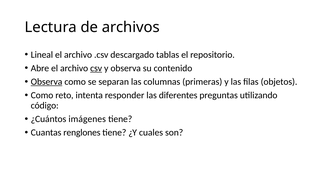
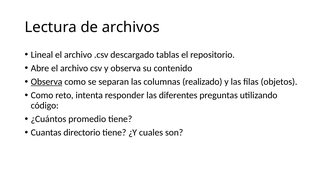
csv underline: present -> none
primeras: primeras -> realizado
imágenes: imágenes -> promedio
renglones: renglones -> directorio
